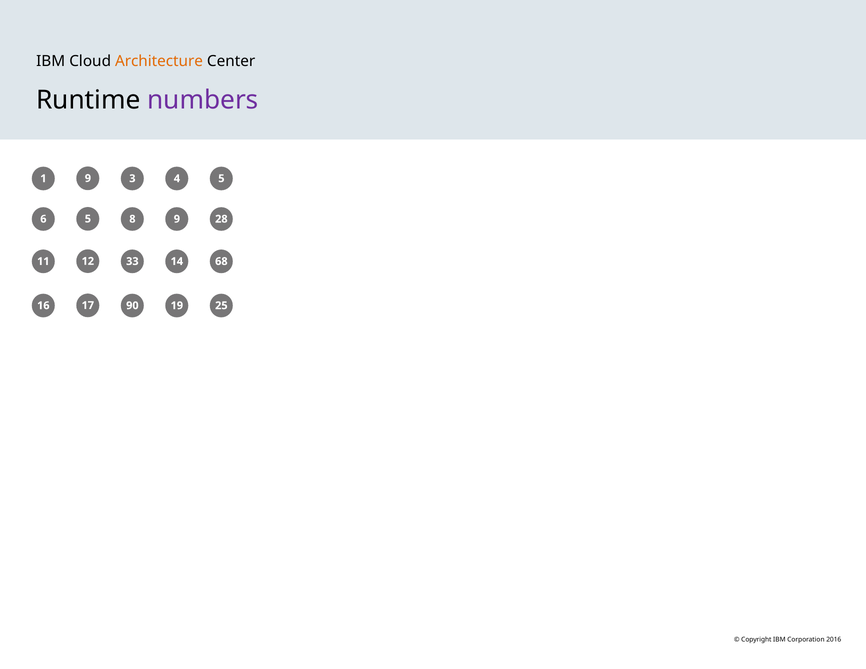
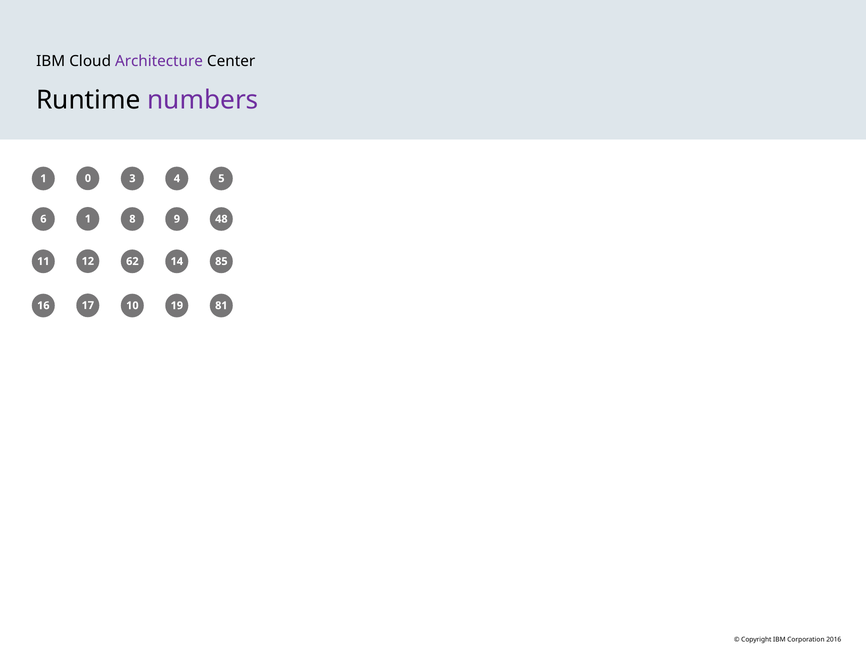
Architecture colour: orange -> purple
1 9: 9 -> 0
6 5: 5 -> 1
28: 28 -> 48
33: 33 -> 62
68: 68 -> 85
90: 90 -> 10
25: 25 -> 81
